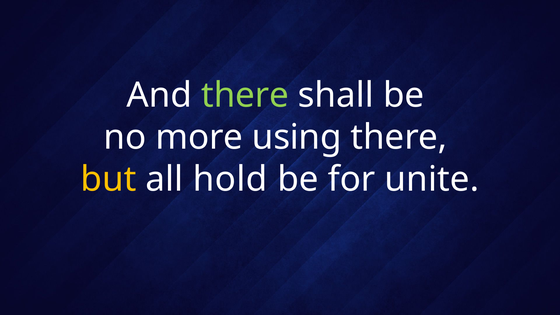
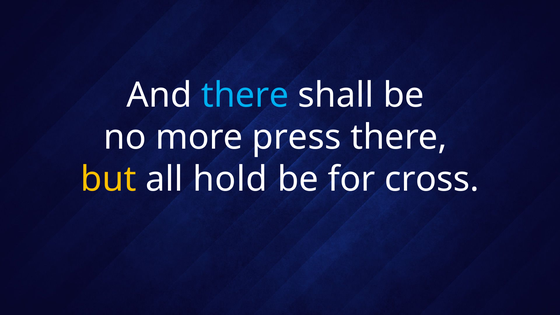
there at (245, 95) colour: light green -> light blue
using: using -> press
unite: unite -> cross
